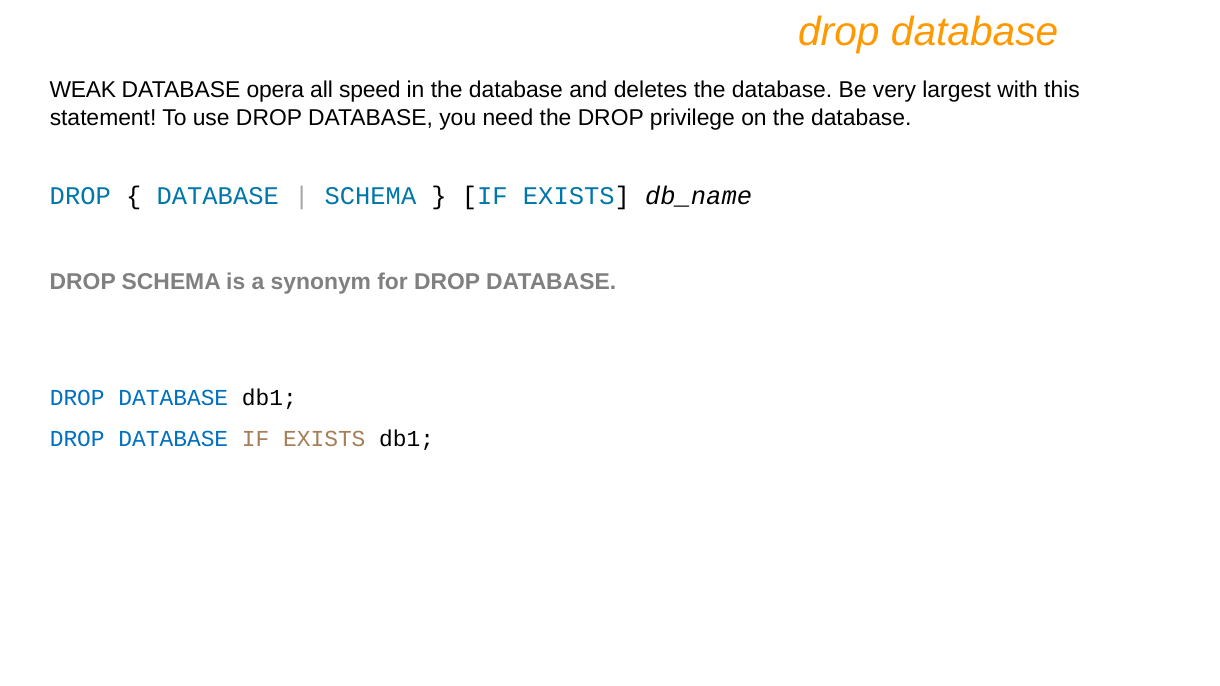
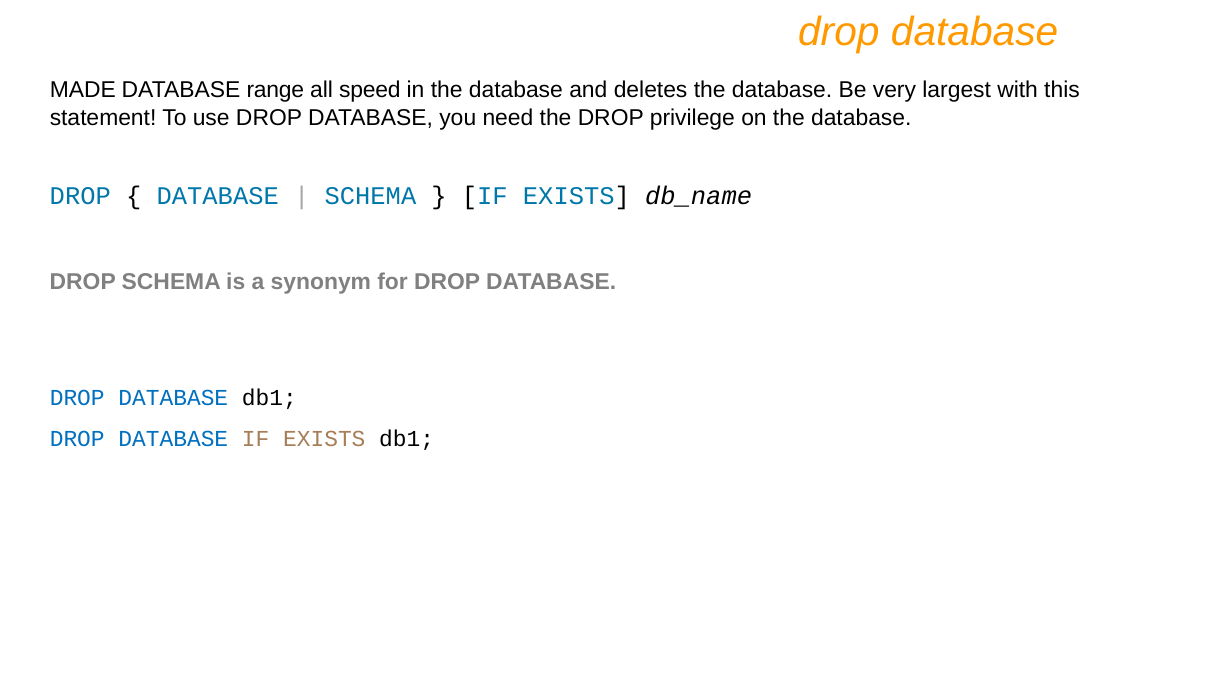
WEAK: WEAK -> MADE
opera: opera -> range
